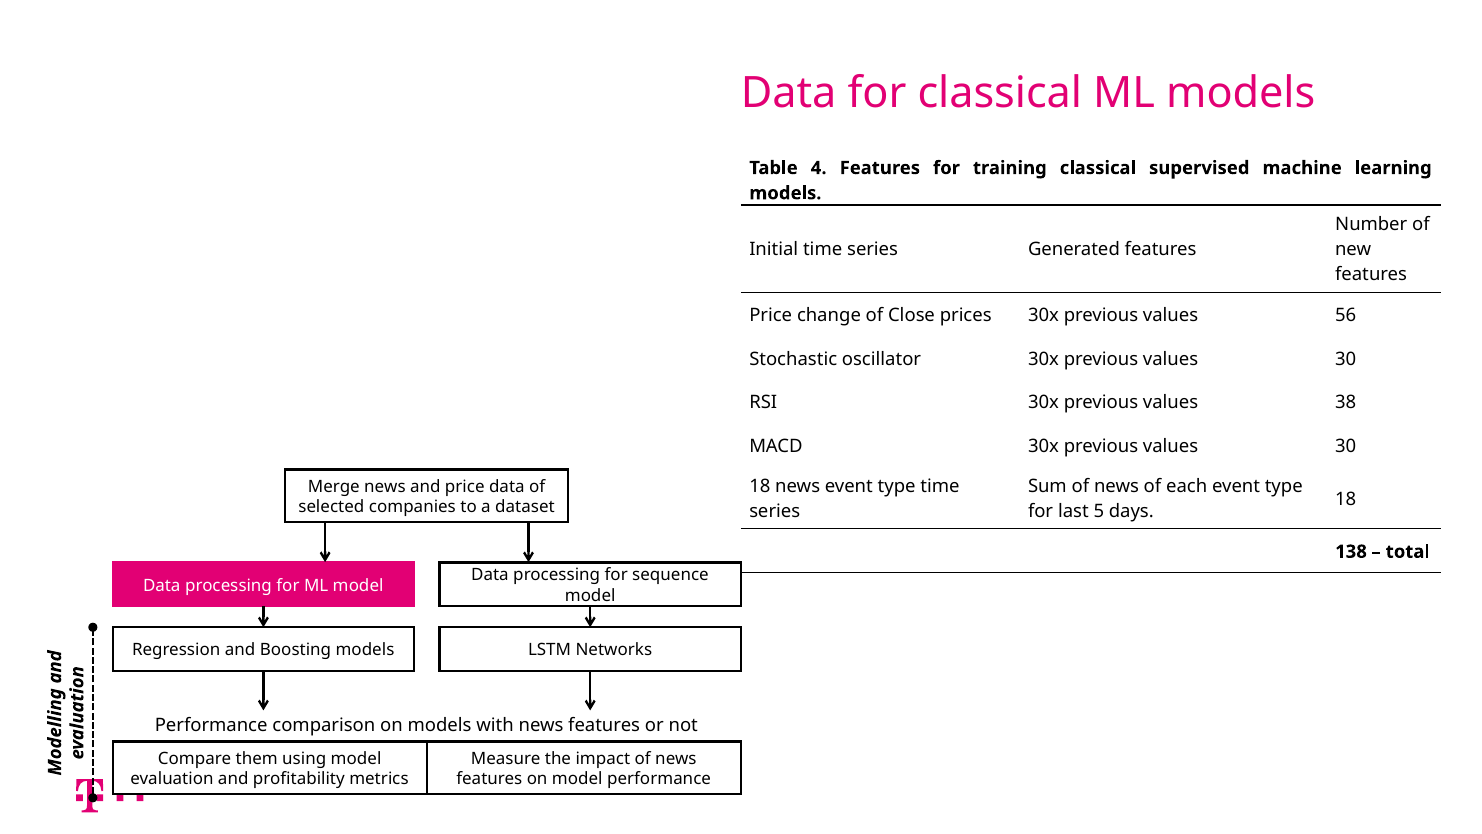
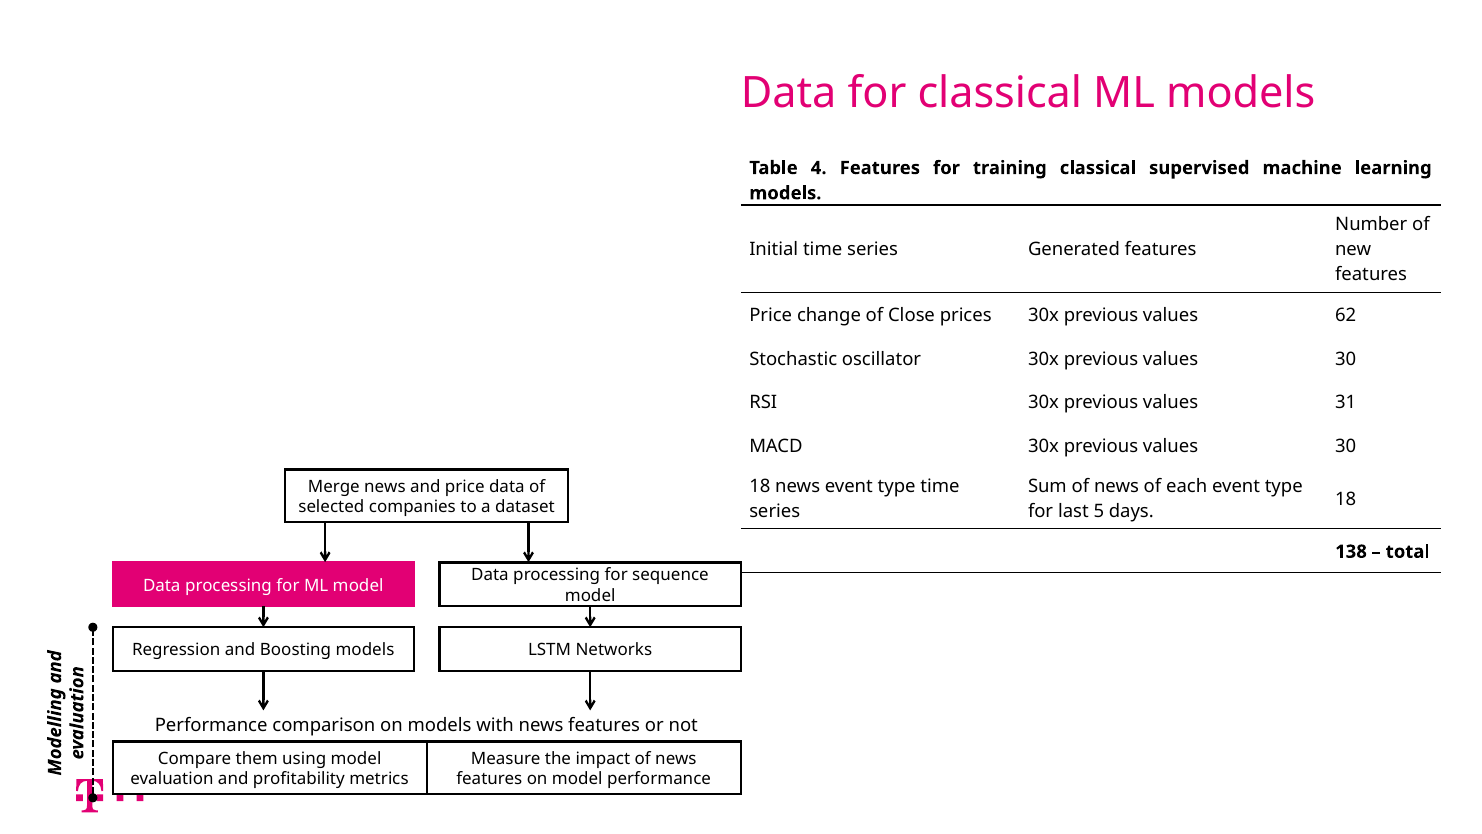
56: 56 -> 62
38: 38 -> 31
